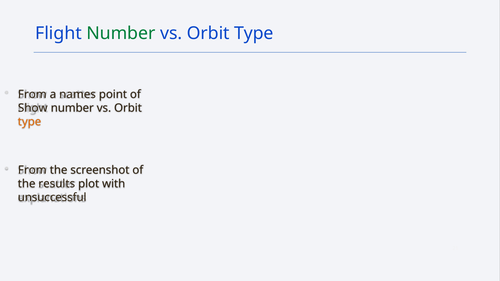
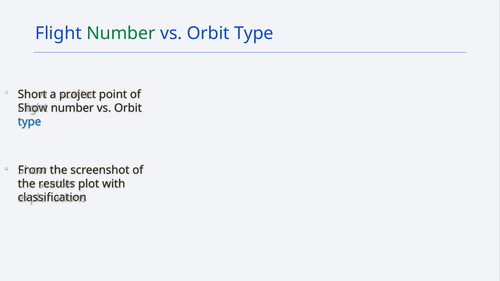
From at (32, 94): From -> Short
names: names -> project
type at (30, 122) colour: orange -> blue
unsuccessful: unsuccessful -> classification
